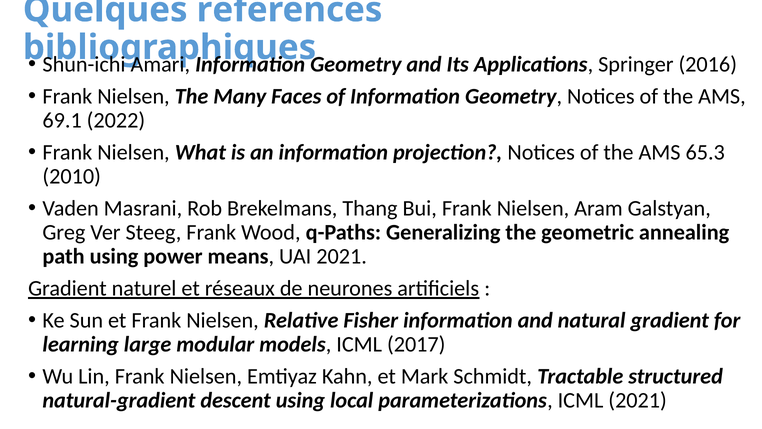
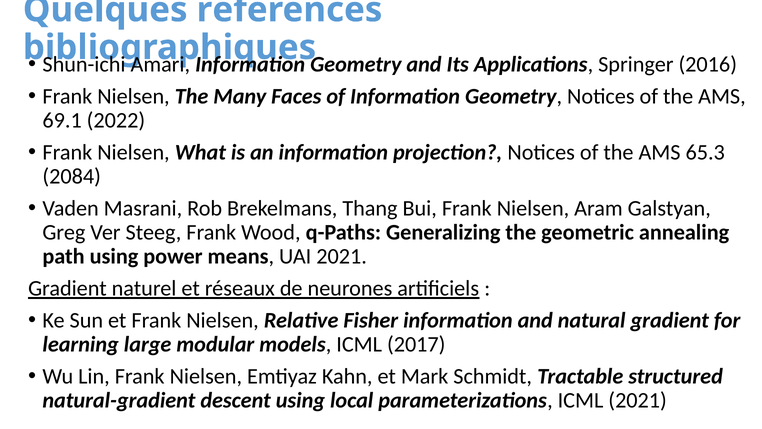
2010: 2010 -> 2084
